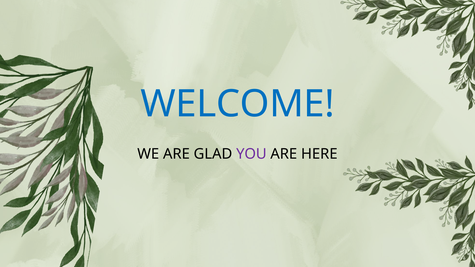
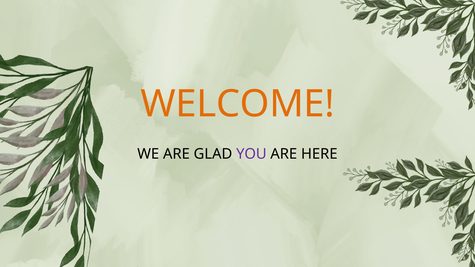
WELCOME colour: blue -> orange
